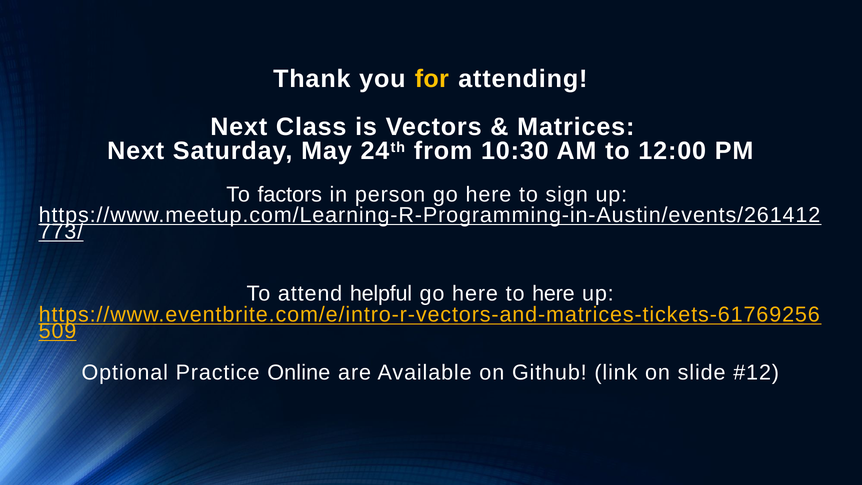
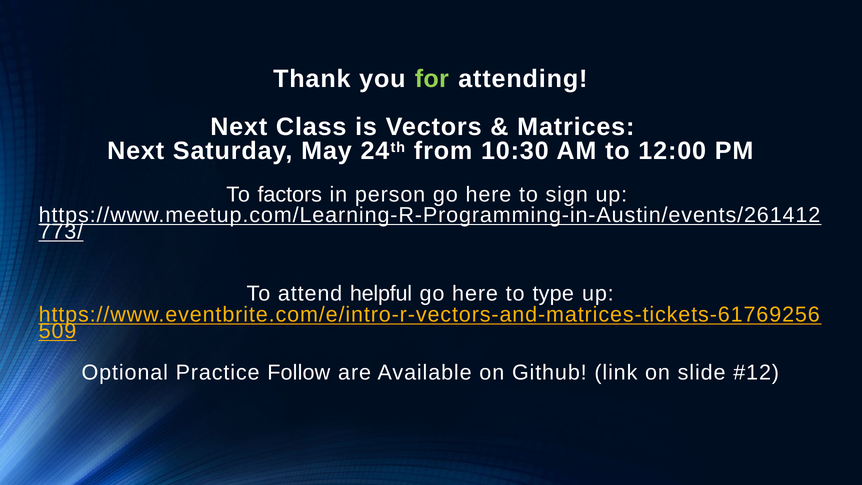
for colour: yellow -> light green
to here: here -> type
Online: Online -> Follow
